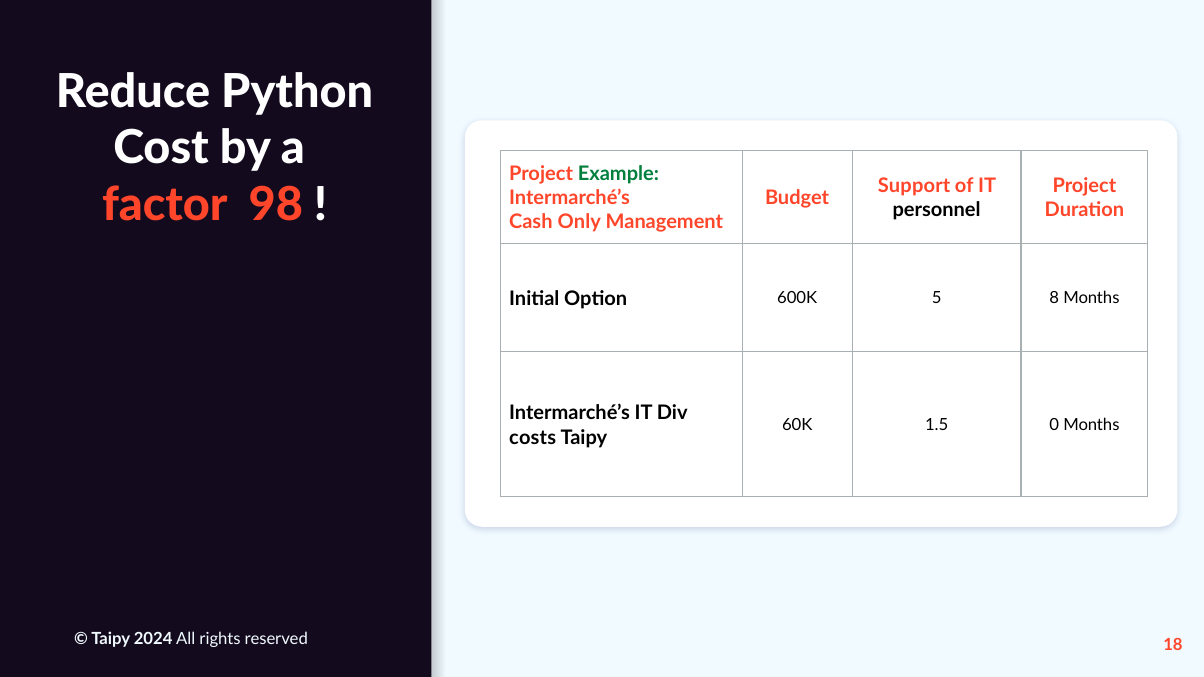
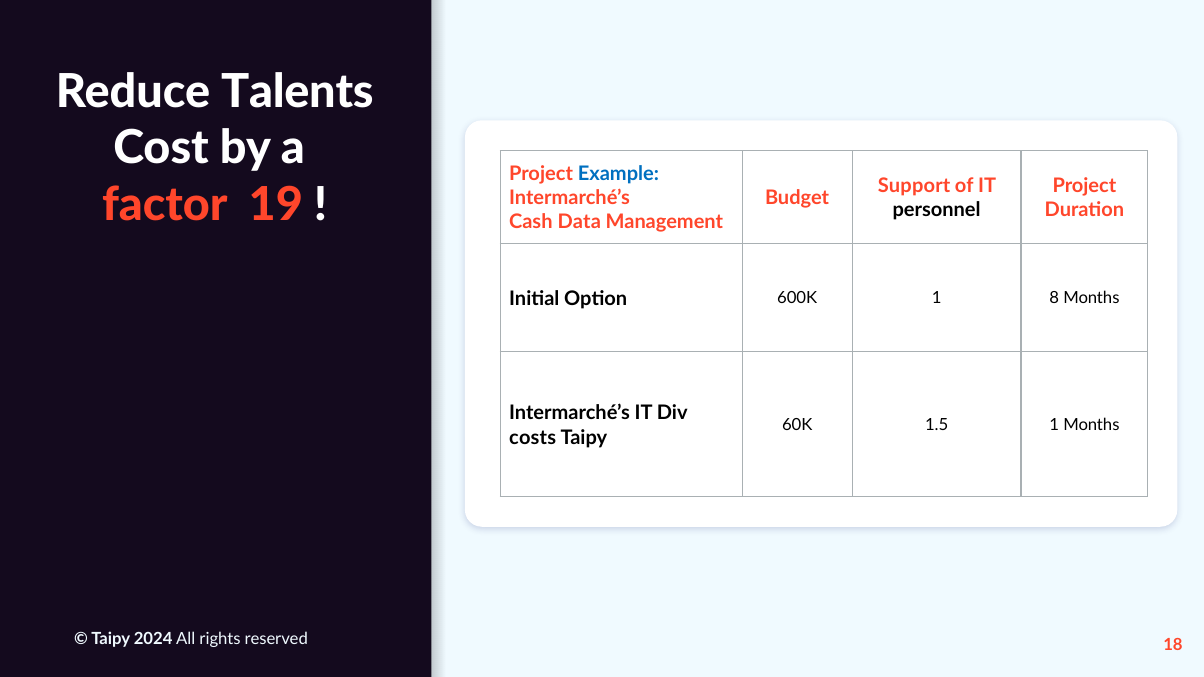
Python: Python -> Talents
Example colour: green -> blue
98: 98 -> 19
Only: Only -> Data
600K 5: 5 -> 1
1.5 0: 0 -> 1
